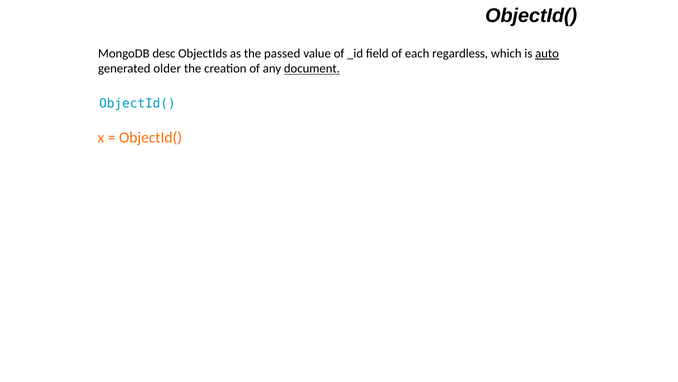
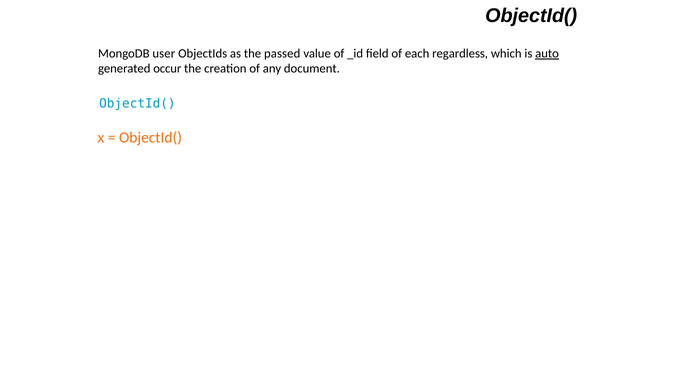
desc: desc -> user
older: older -> occur
document underline: present -> none
